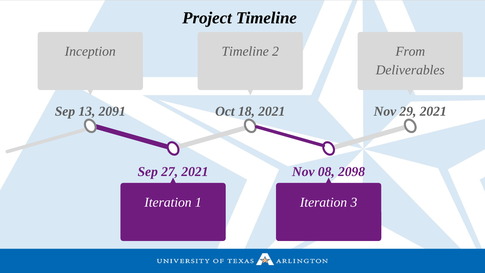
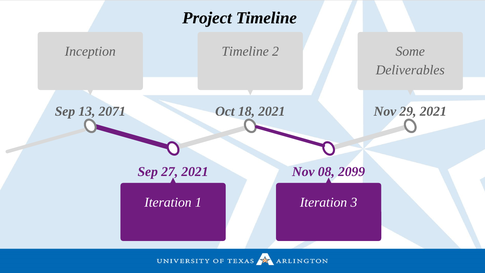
From: From -> Some
2091: 2091 -> 2071
2098: 2098 -> 2099
